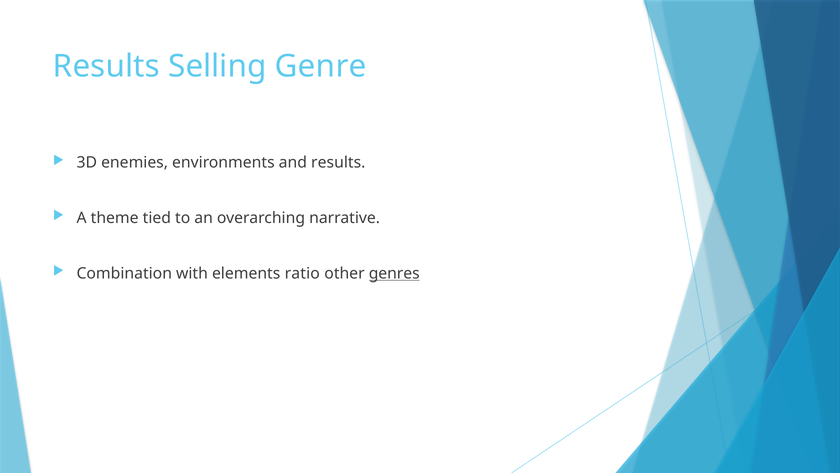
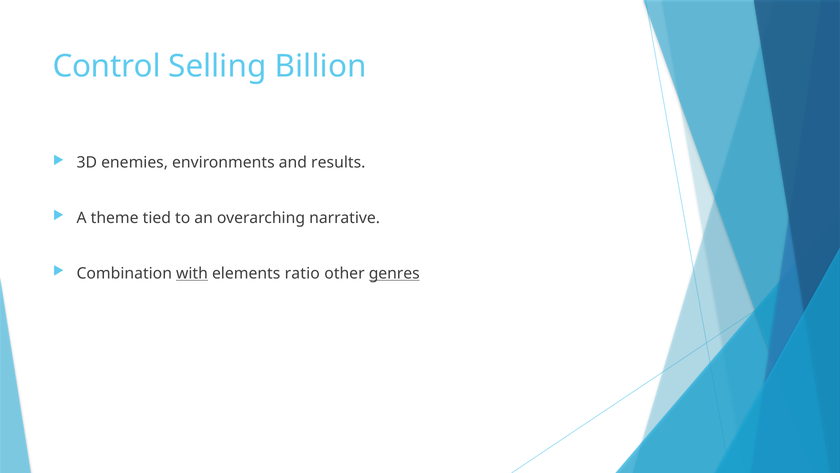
Results at (106, 66): Results -> Control
Genre: Genre -> Billion
with underline: none -> present
